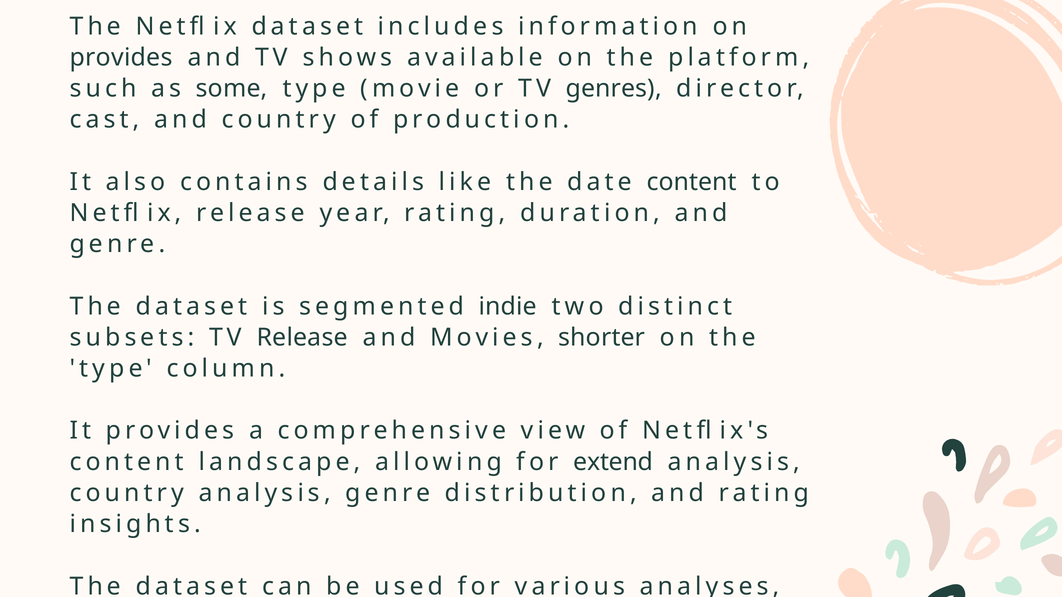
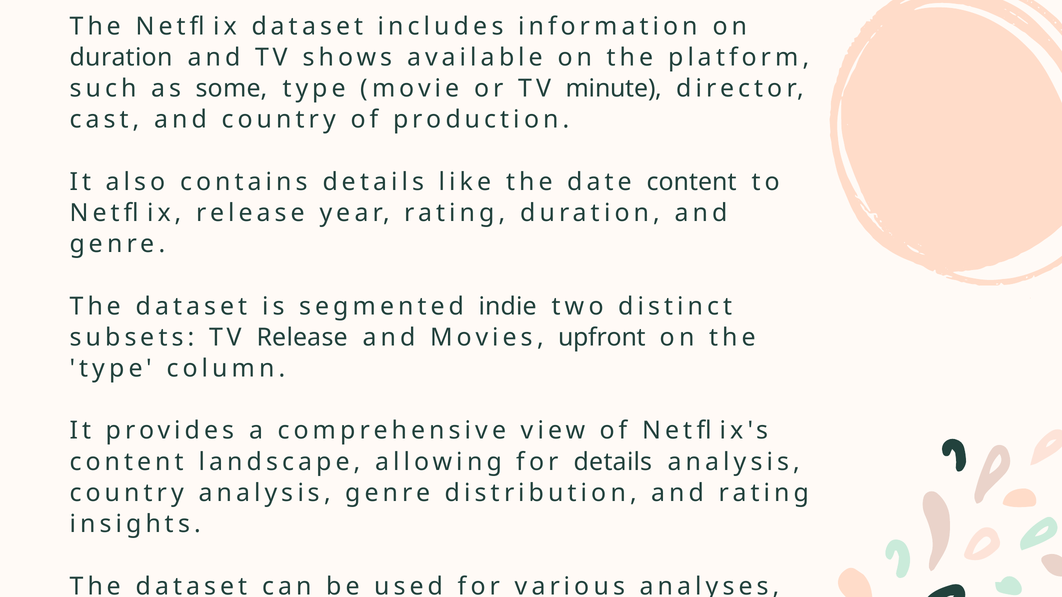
provides at (121, 58): provides -> duration
genres: genres -> minute
shorter: shorter -> upfront
for extend: extend -> details
